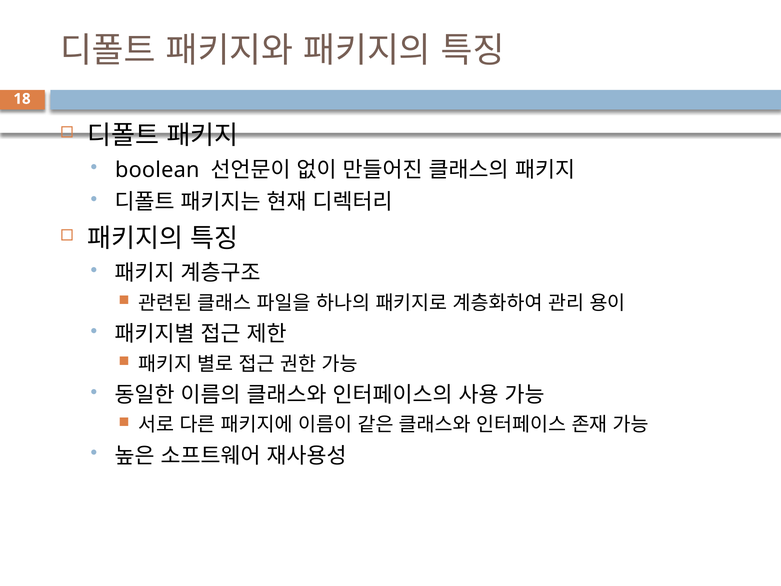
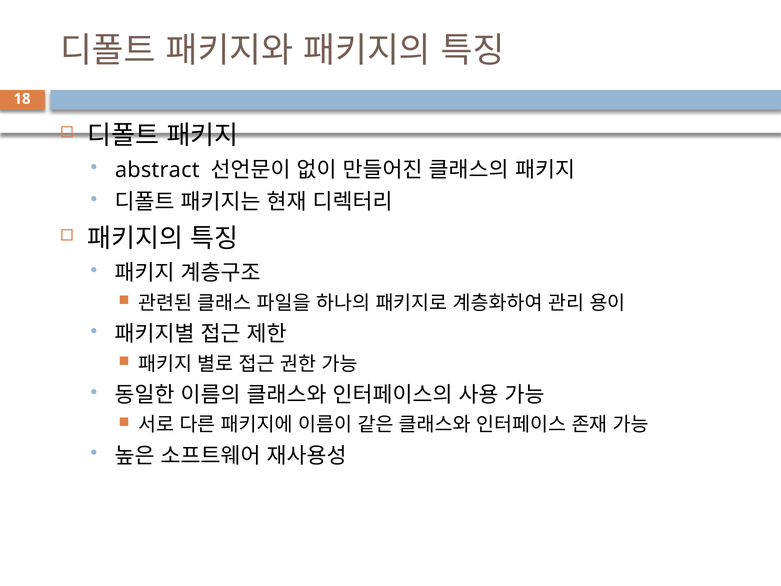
boolean: boolean -> abstract
